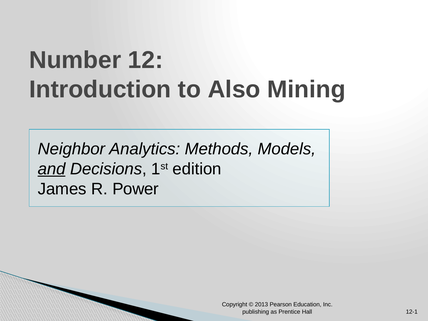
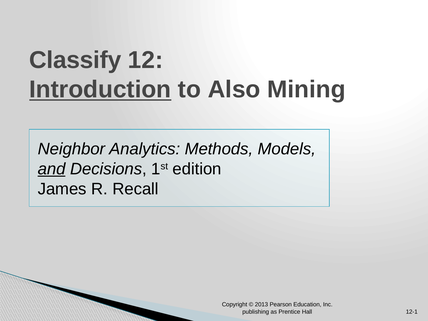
Number: Number -> Classify
Introduction underline: none -> present
Power: Power -> Recall
